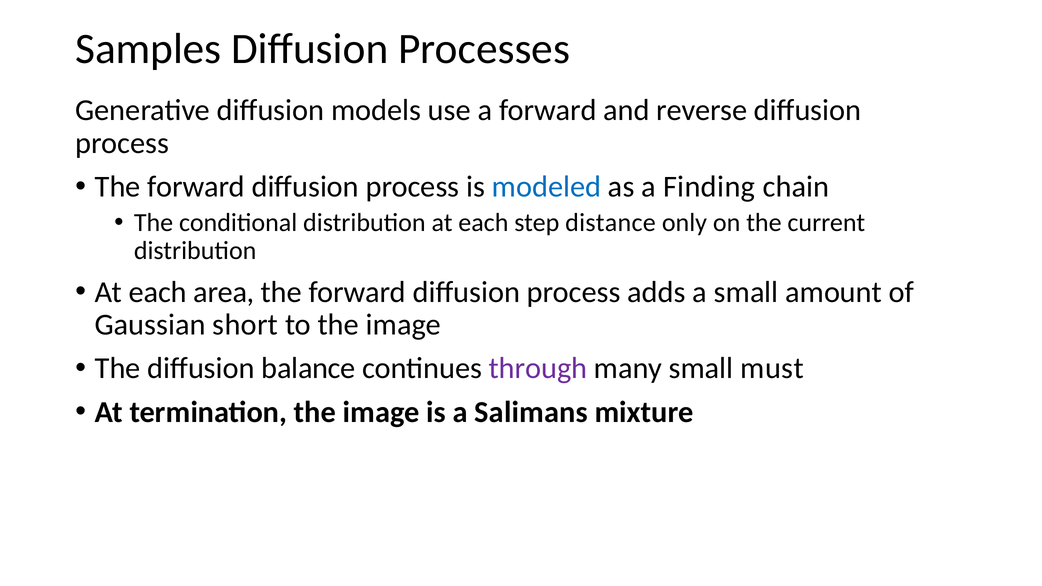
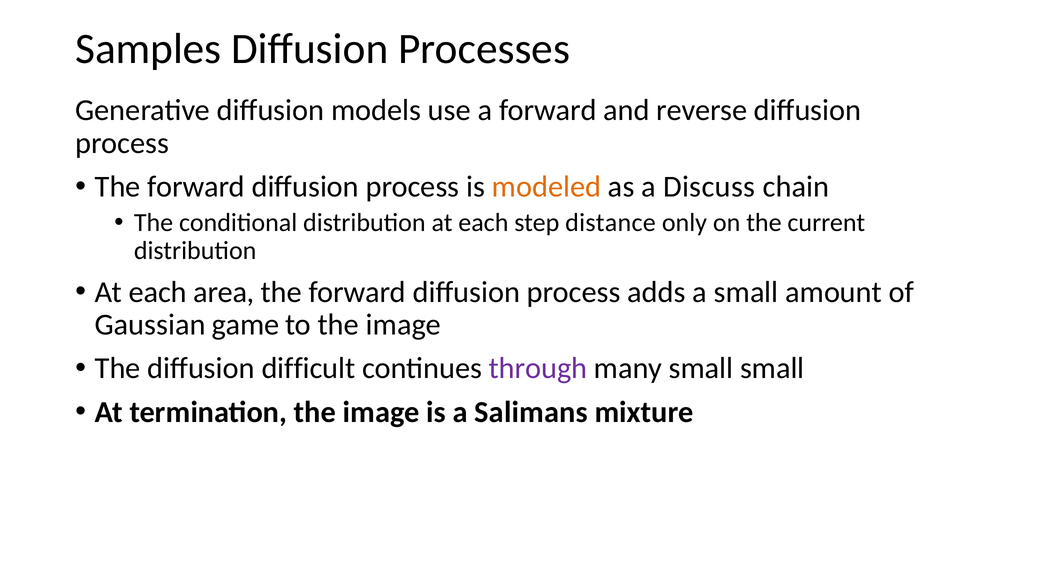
modeled colour: blue -> orange
Finding: Finding -> Discuss
short: short -> game
balance: balance -> difficult
small must: must -> small
